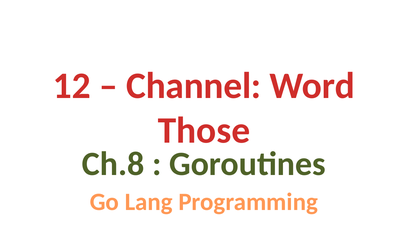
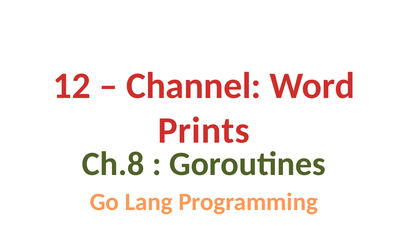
Those: Those -> Prints
